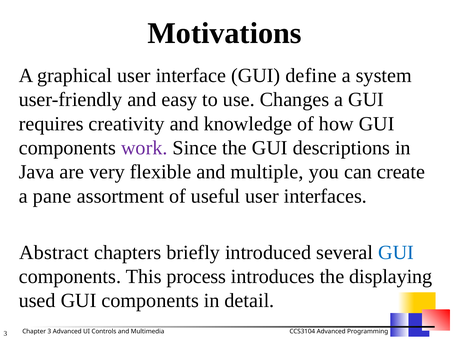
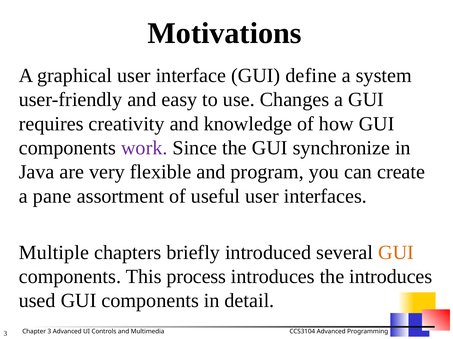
descriptions: descriptions -> synchronize
multiple: multiple -> program
Abstract: Abstract -> Multiple
GUI at (396, 253) colour: blue -> orange
the displaying: displaying -> introduces
